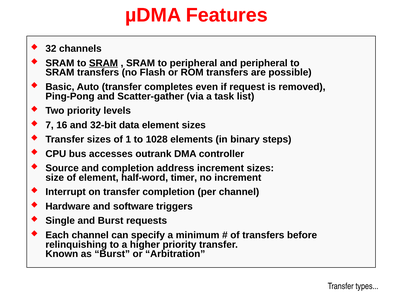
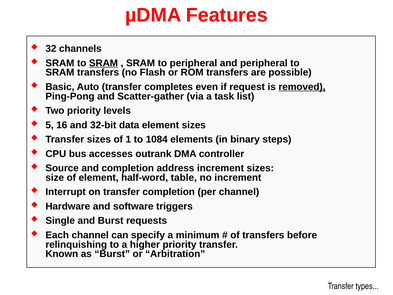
removed underline: none -> present
7: 7 -> 5
1028: 1028 -> 1084
timer: timer -> table
